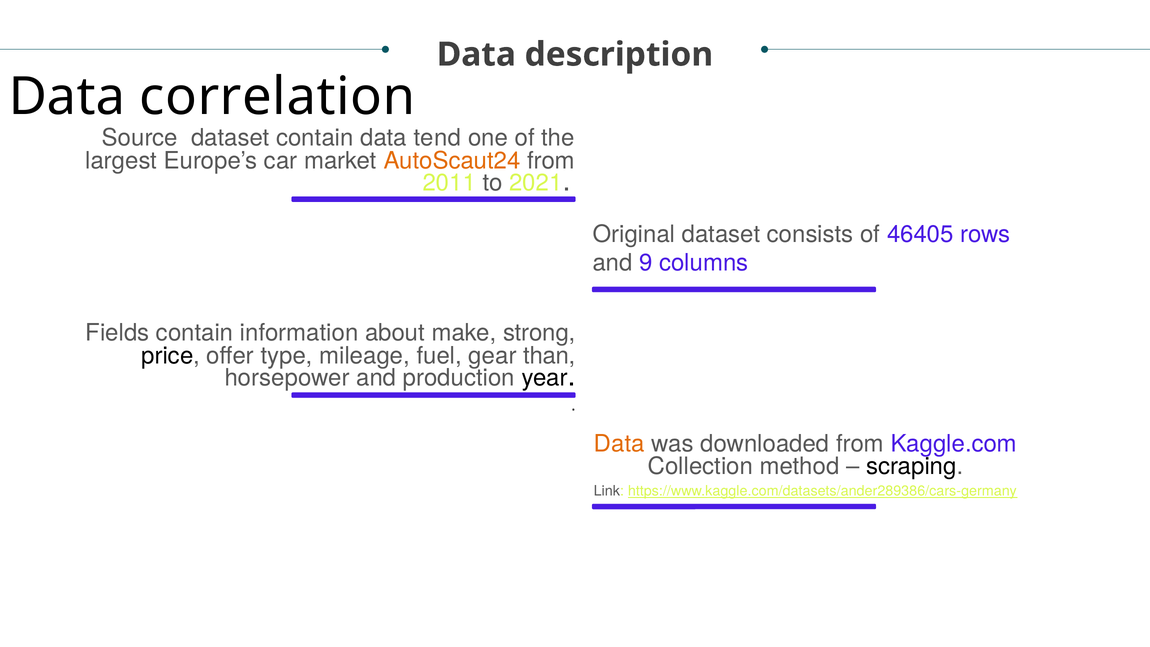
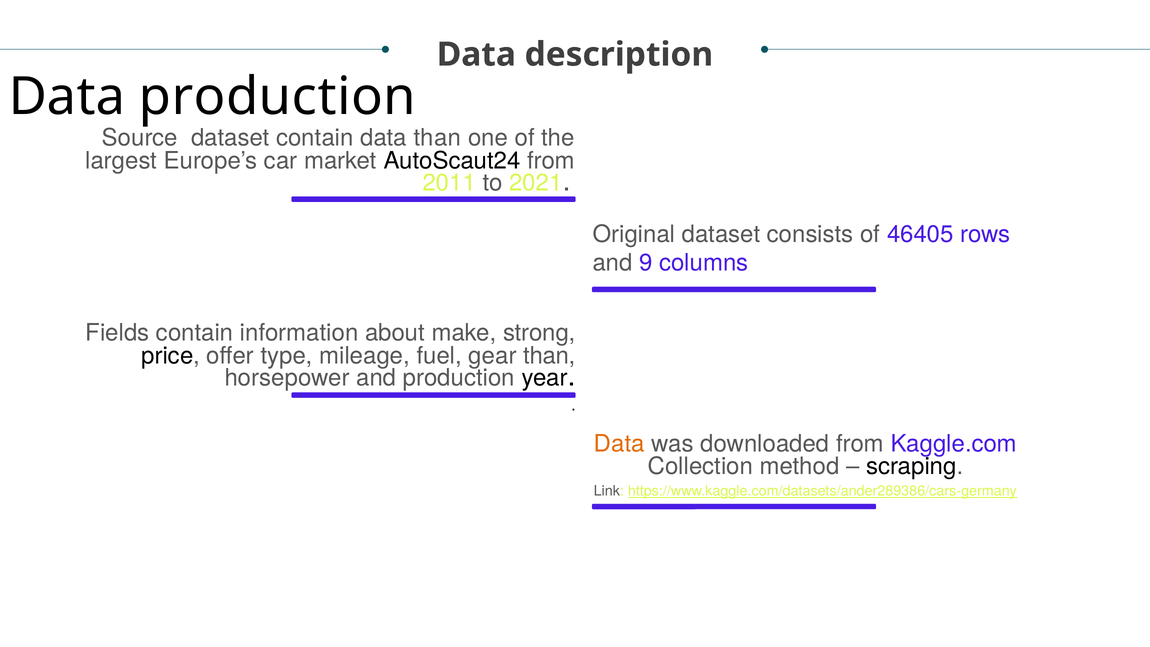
Data correlation: correlation -> production
data tend: tend -> than
AutoScaut24 colour: orange -> black
